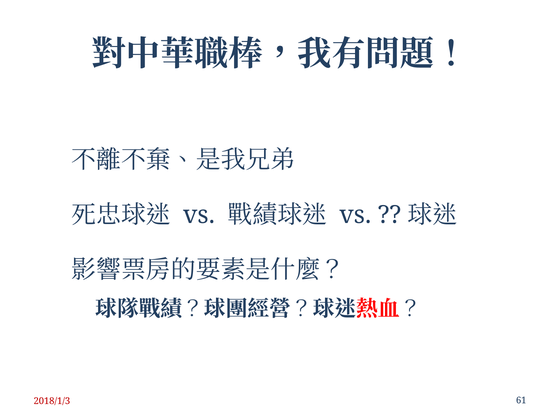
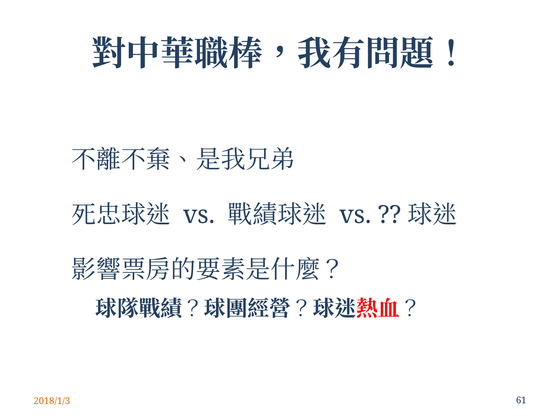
2018/1/3 colour: red -> orange
